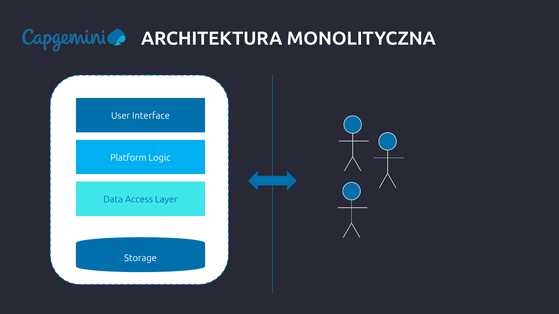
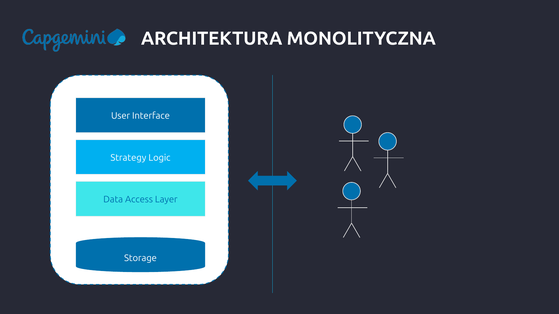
Platform: Platform -> Strategy
